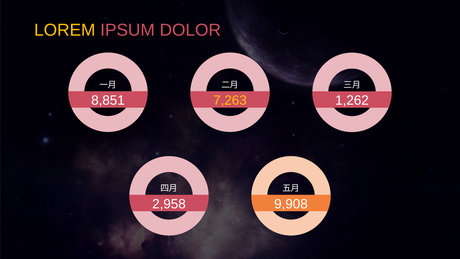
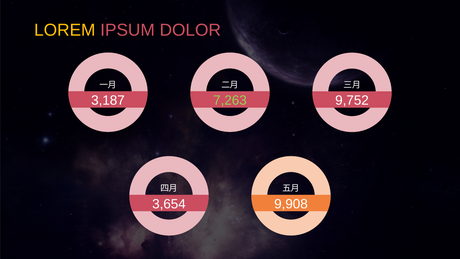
8,851: 8,851 -> 3,187
7,263 colour: yellow -> light green
1,262: 1,262 -> 9,752
2,958: 2,958 -> 3,654
